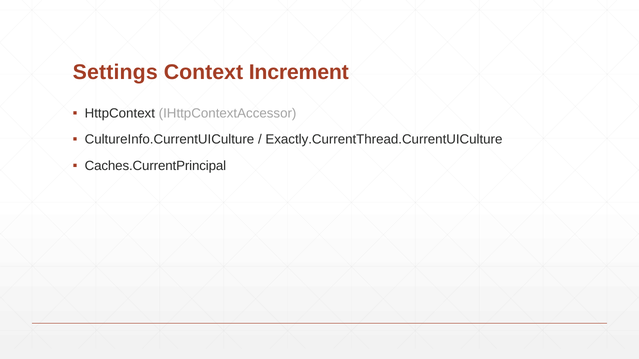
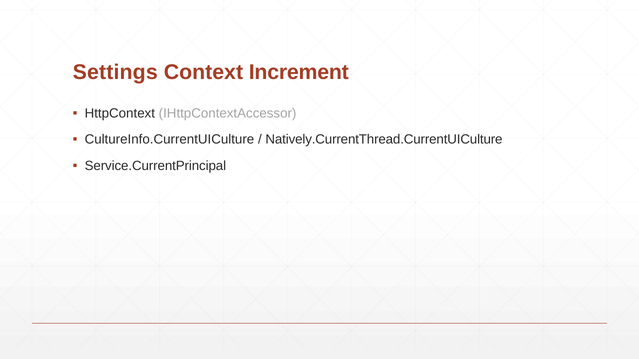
Exactly.CurrentThread.CurrentUICulture: Exactly.CurrentThread.CurrentUICulture -> Natively.CurrentThread.CurrentUICulture
Caches.CurrentPrincipal: Caches.CurrentPrincipal -> Service.CurrentPrincipal
